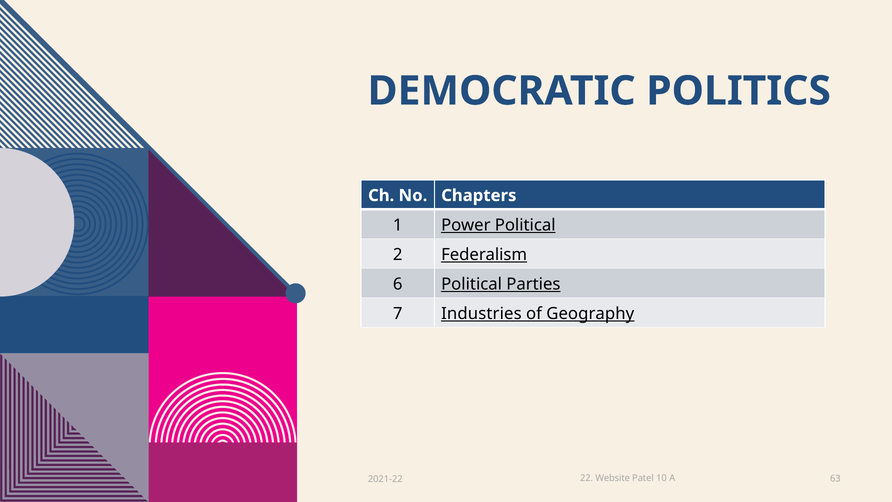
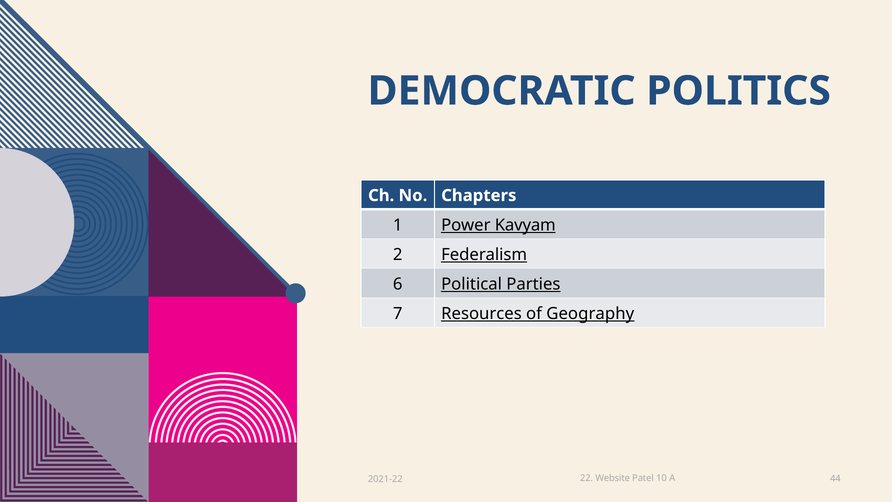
Power Political: Political -> Kavyam
Industries: Industries -> Resources
63: 63 -> 44
